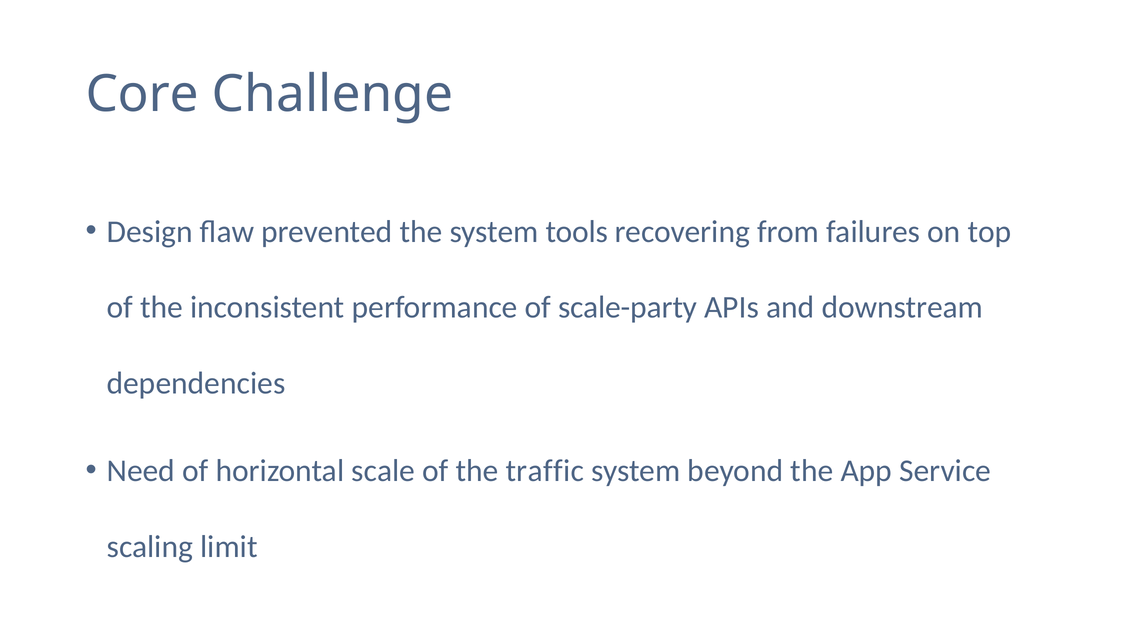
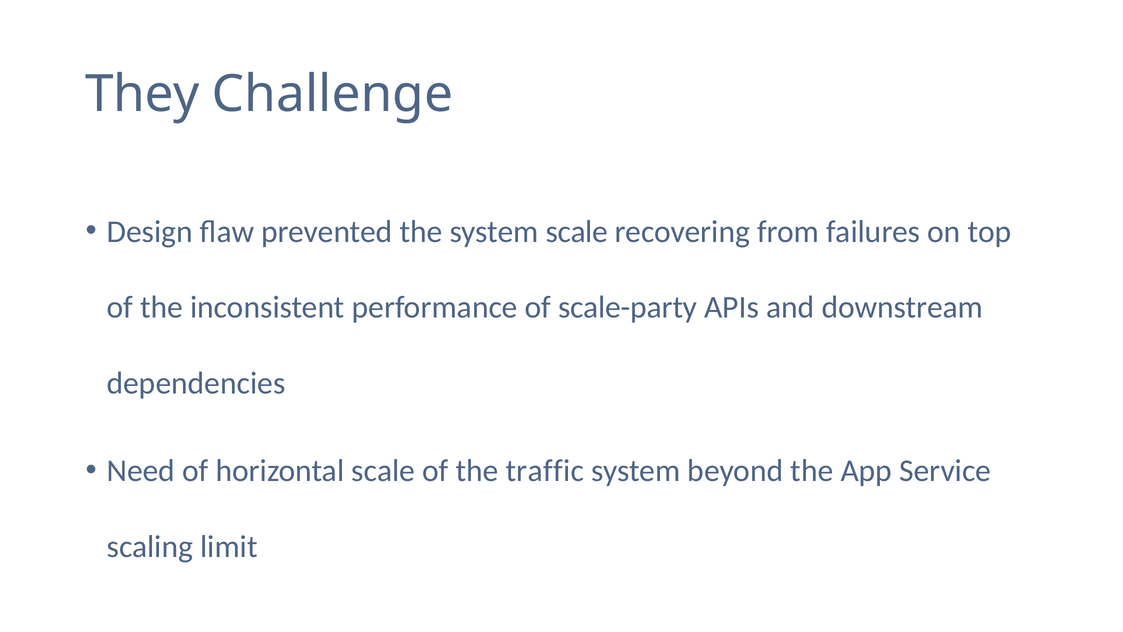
Core: Core -> They
system tools: tools -> scale
